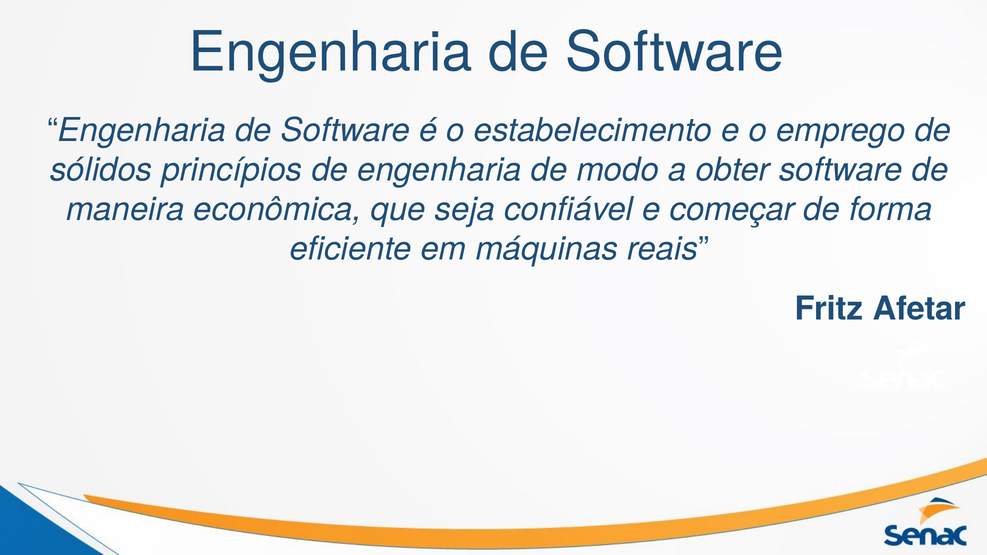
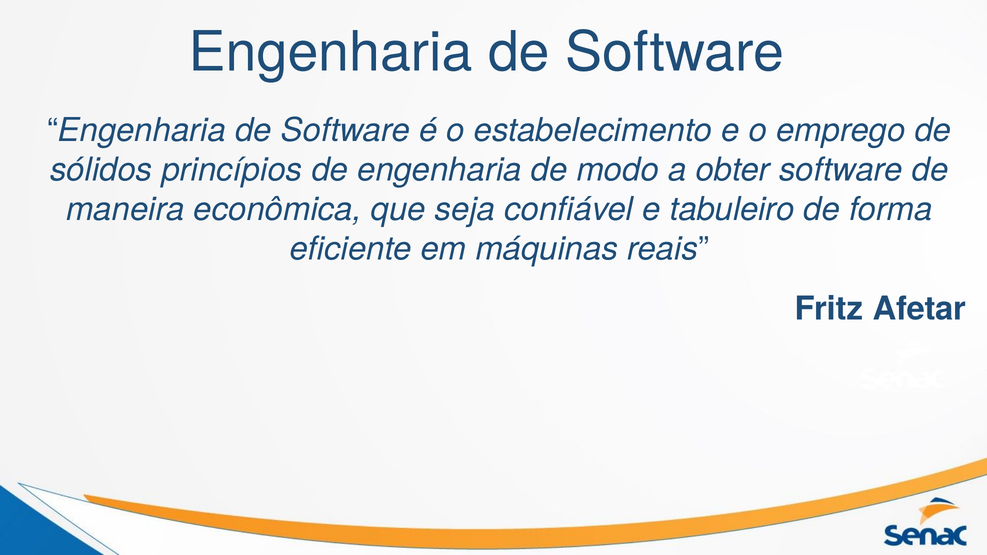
começar: começar -> tabuleiro
